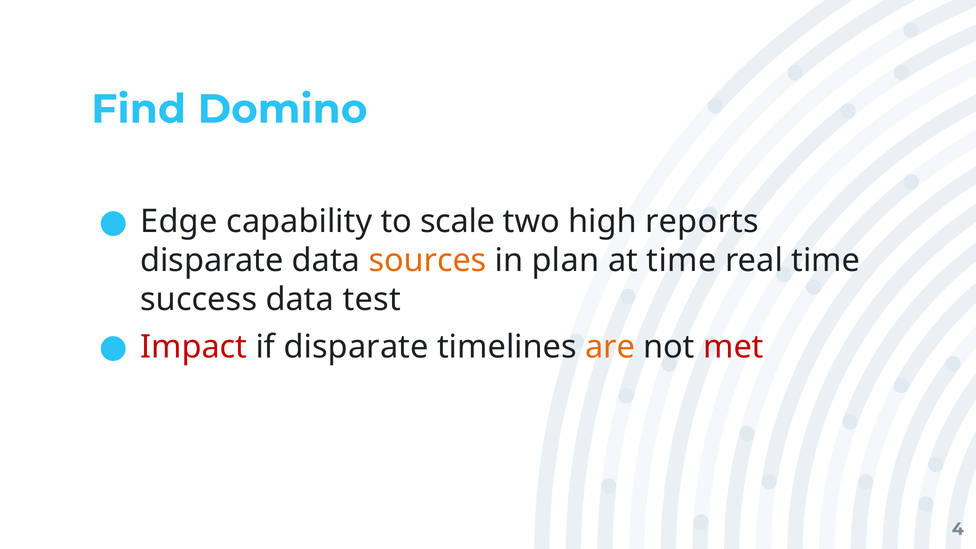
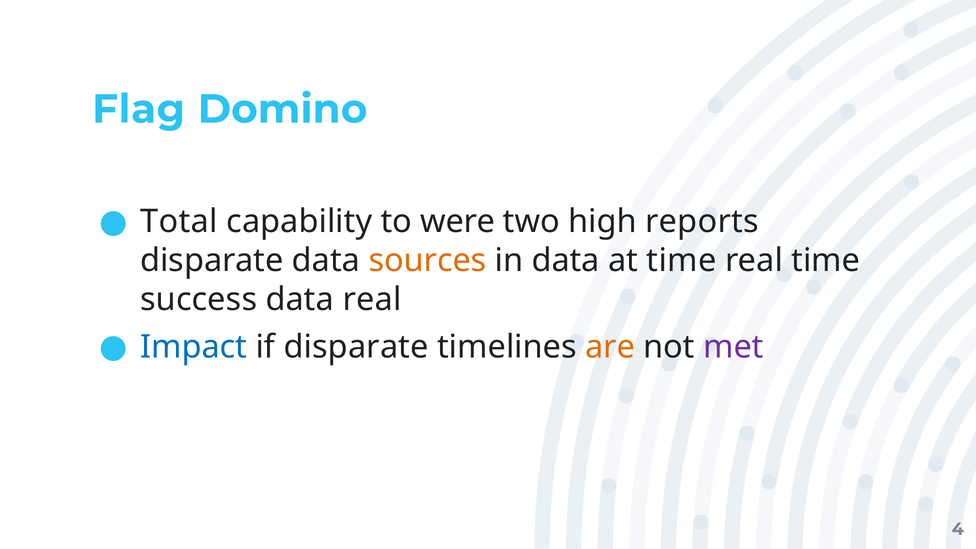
Find: Find -> Flag
Edge: Edge -> Total
scale: scale -> were
in plan: plan -> data
data test: test -> real
Impact colour: red -> blue
met colour: red -> purple
